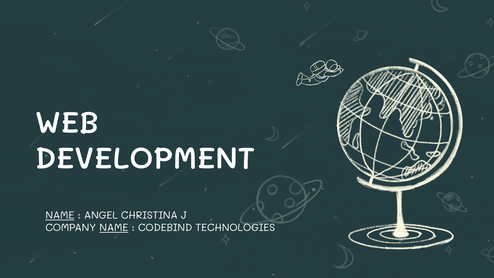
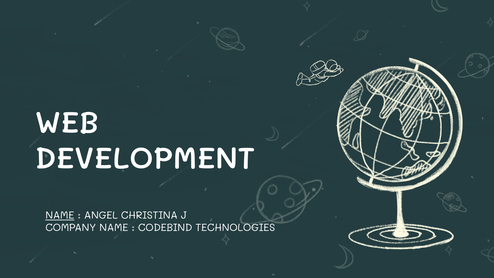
NAME at (114, 228) underline: present -> none
